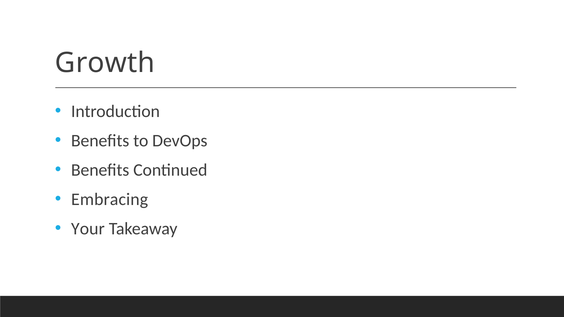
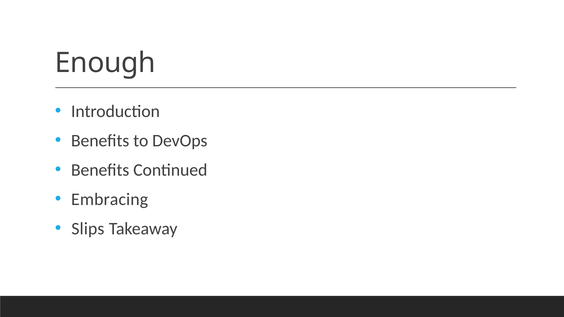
Growth: Growth -> Enough
Your: Your -> Slips
